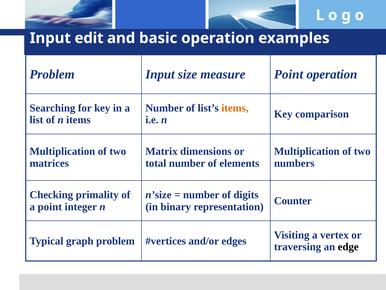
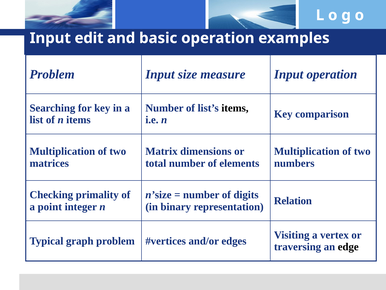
measure Point: Point -> Input
items at (235, 108) colour: orange -> black
Counter: Counter -> Relation
